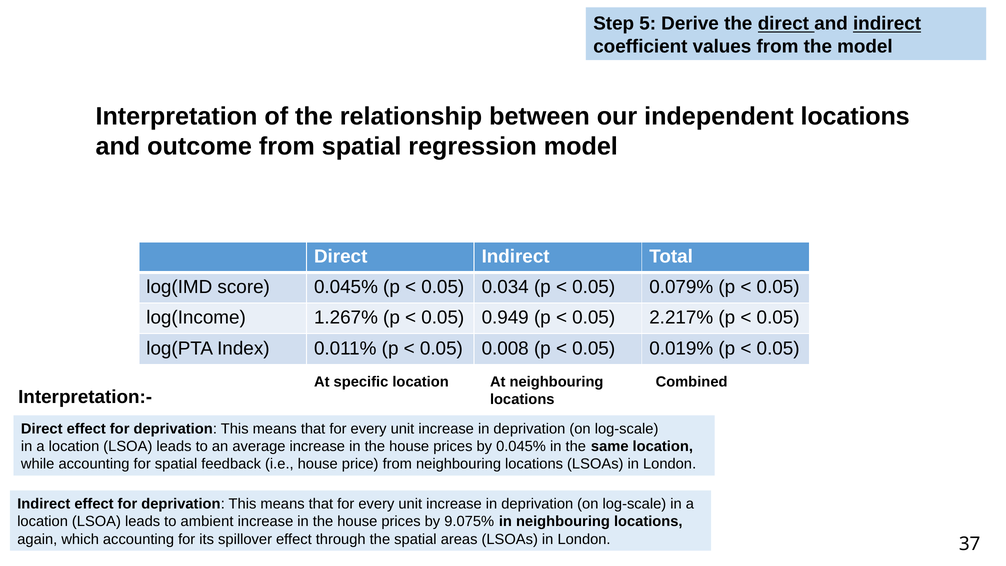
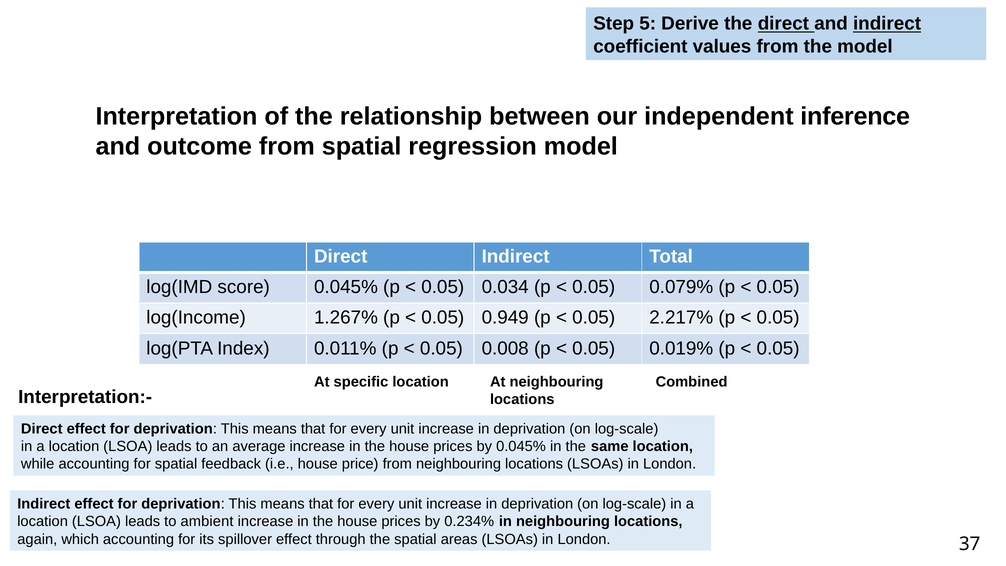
independent locations: locations -> inference
9.075%: 9.075% -> 0.234%
